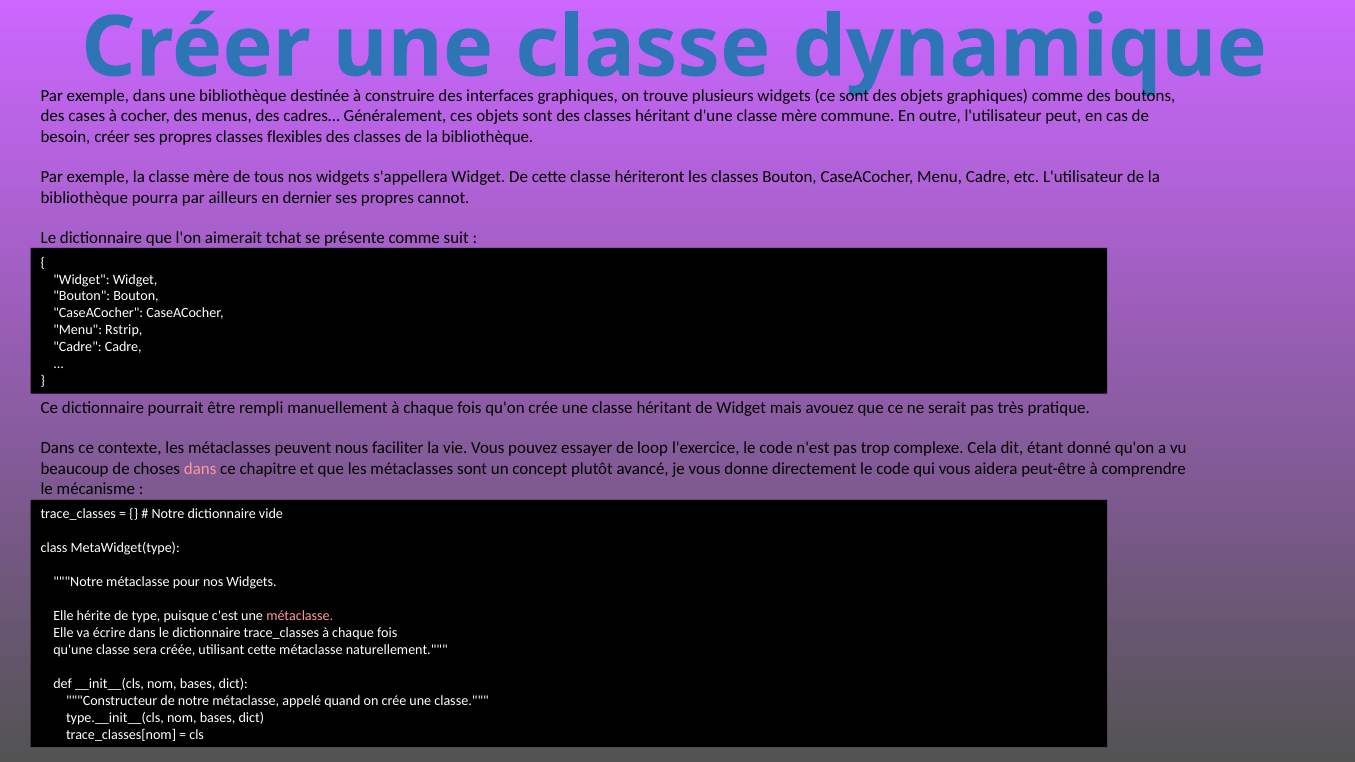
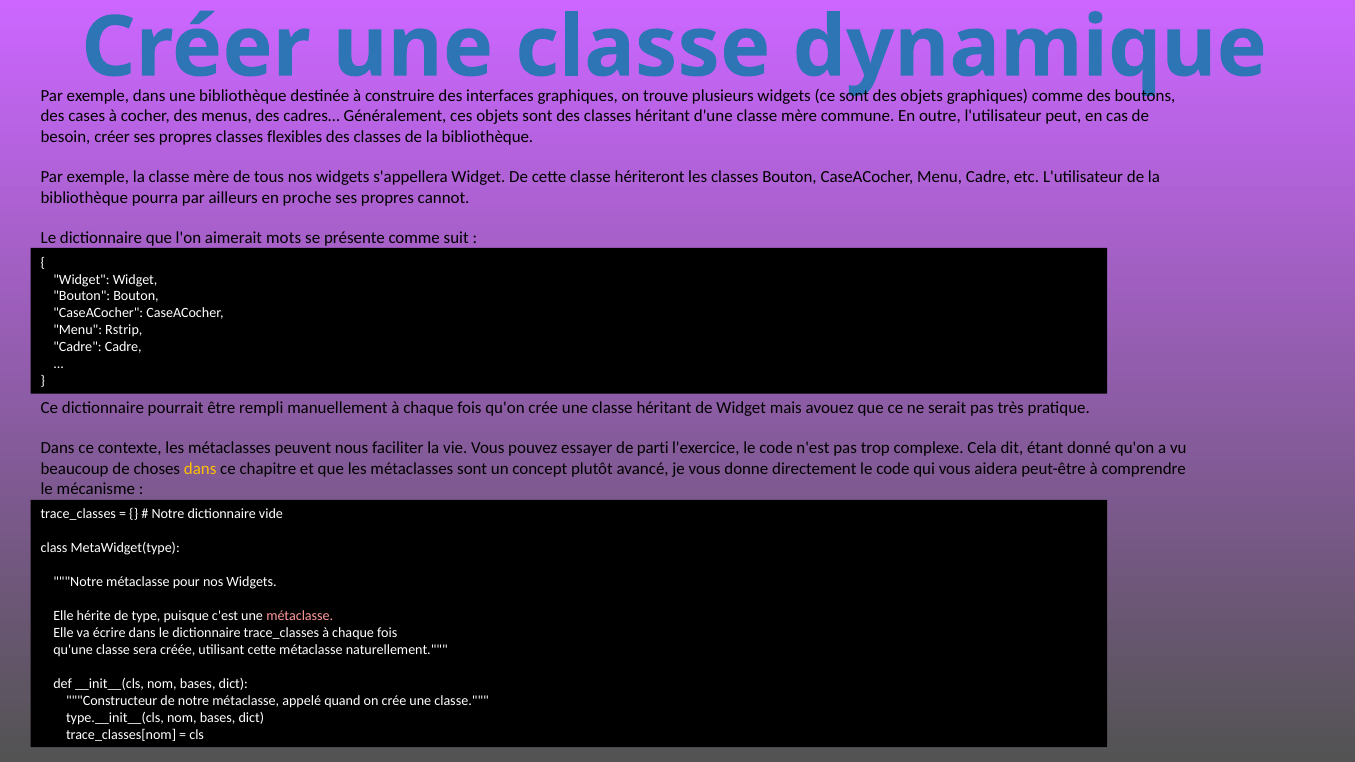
dernier: dernier -> proche
tchat: tchat -> mots
loop: loop -> parti
dans at (200, 469) colour: pink -> yellow
